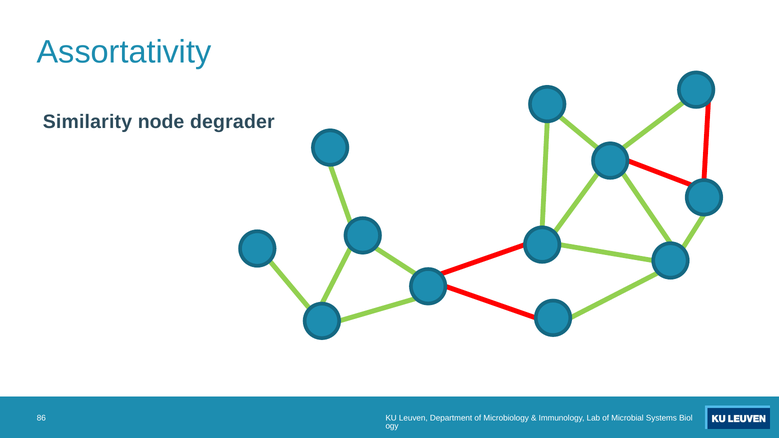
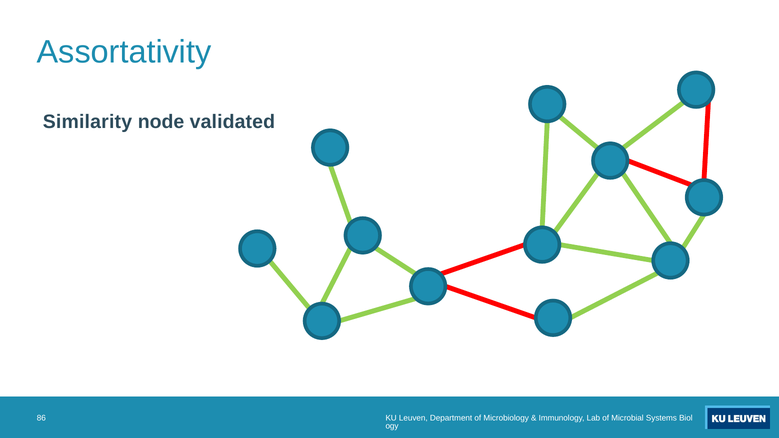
degrader: degrader -> validated
